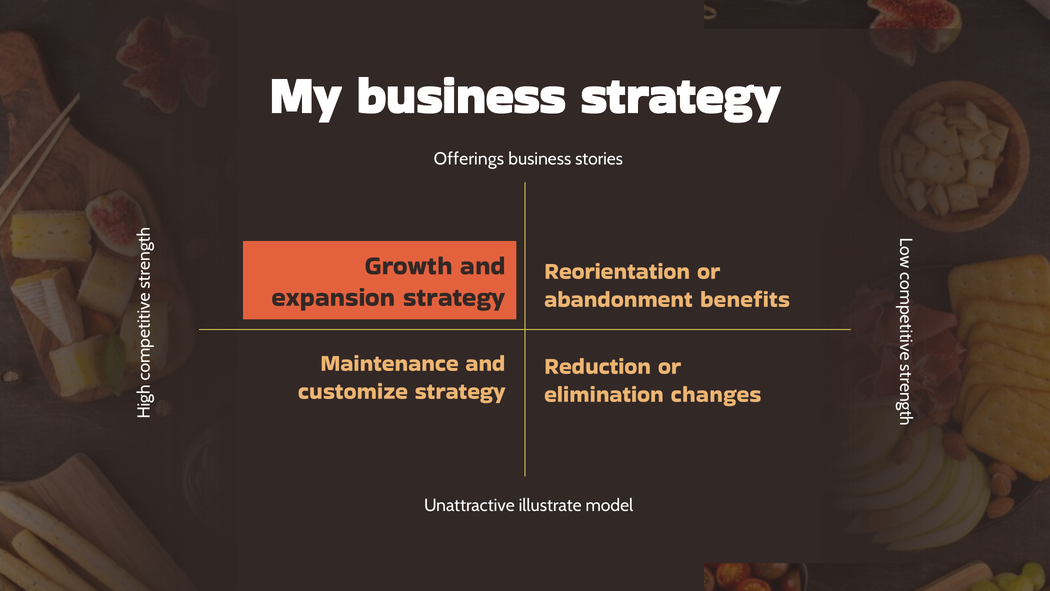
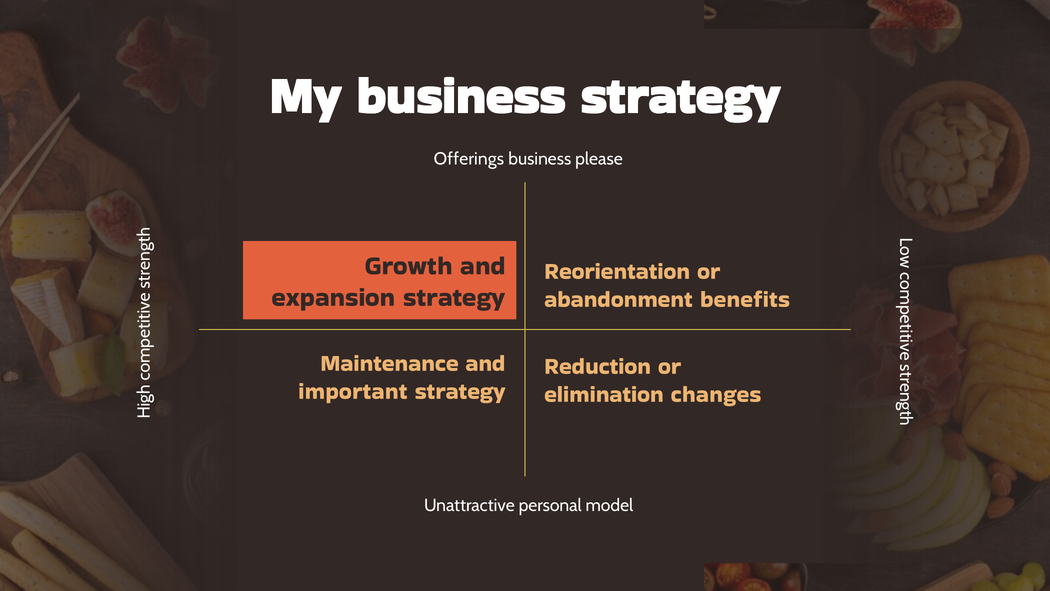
stories: stories -> please
customize: customize -> important
illustrate: illustrate -> personal
